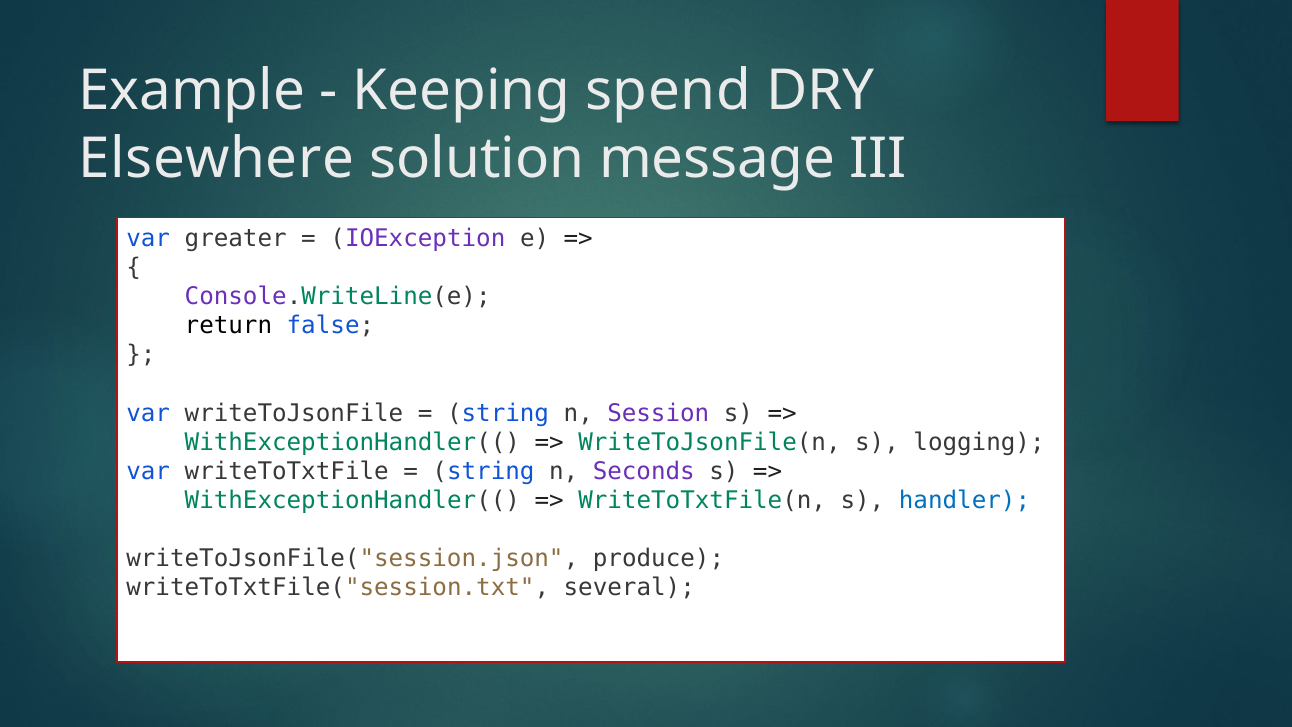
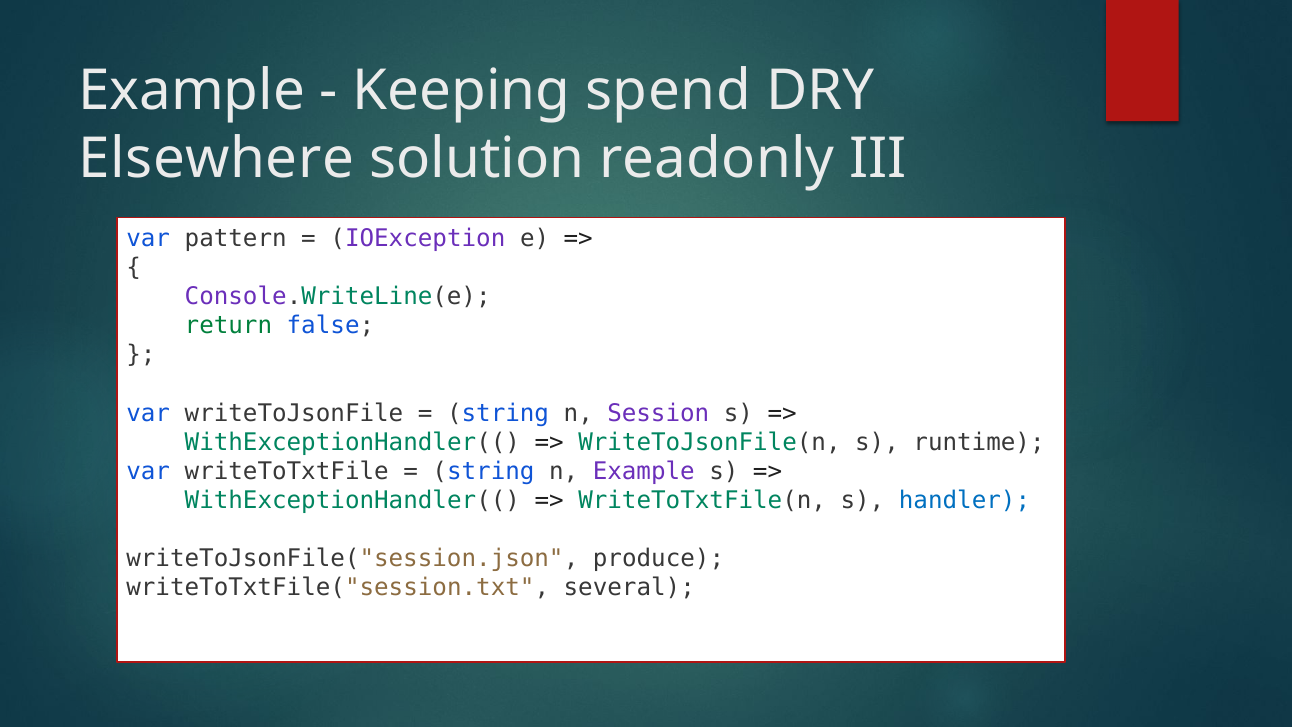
message: message -> readonly
greater: greater -> pattern
return colour: black -> green
logging: logging -> runtime
n Seconds: Seconds -> Example
